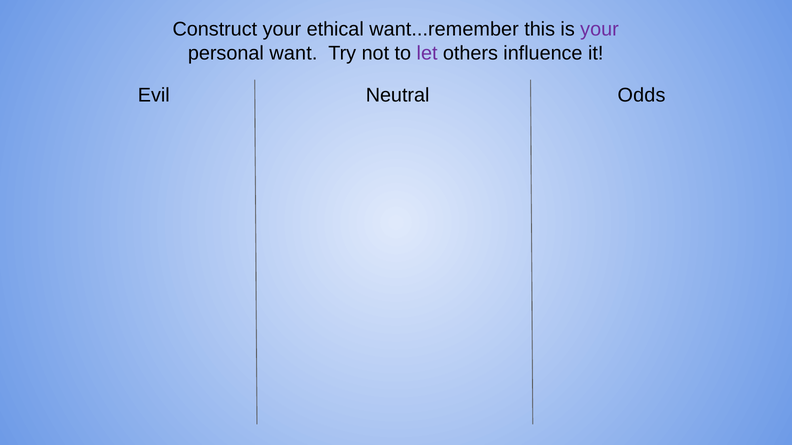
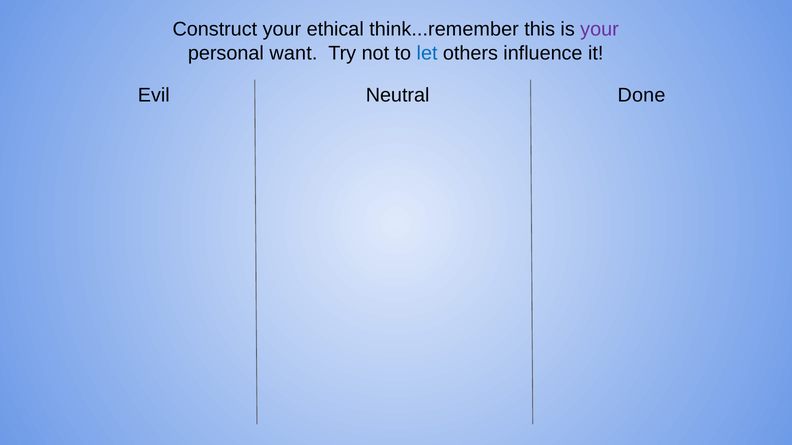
want...remember: want...remember -> think...remember
let colour: purple -> blue
Odds: Odds -> Done
